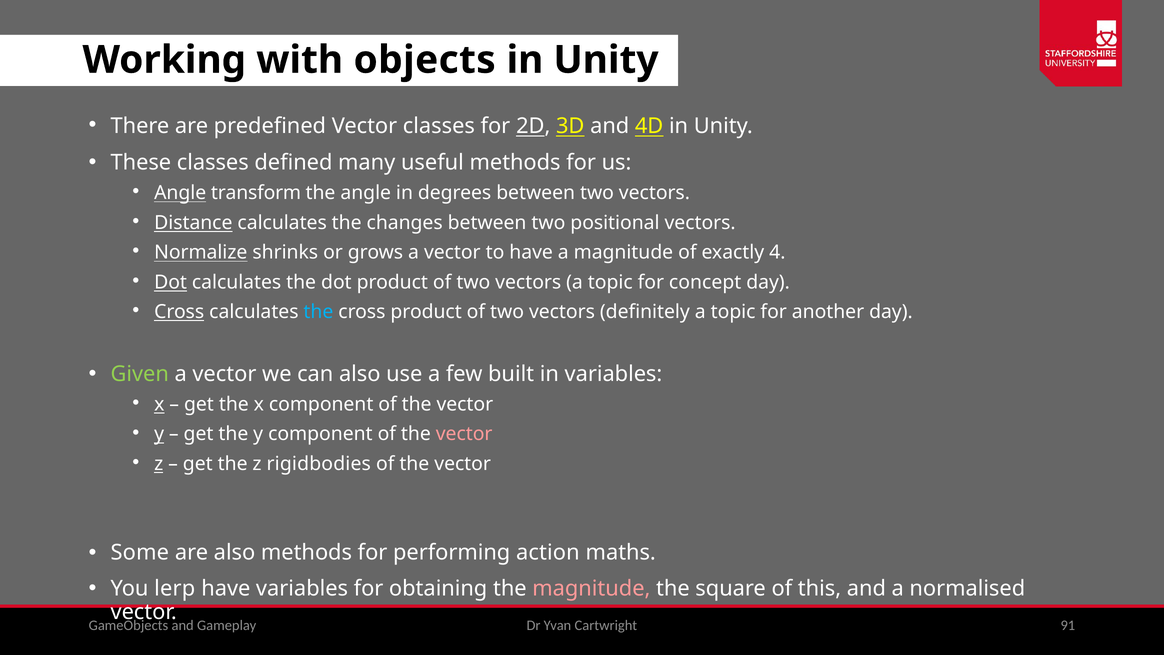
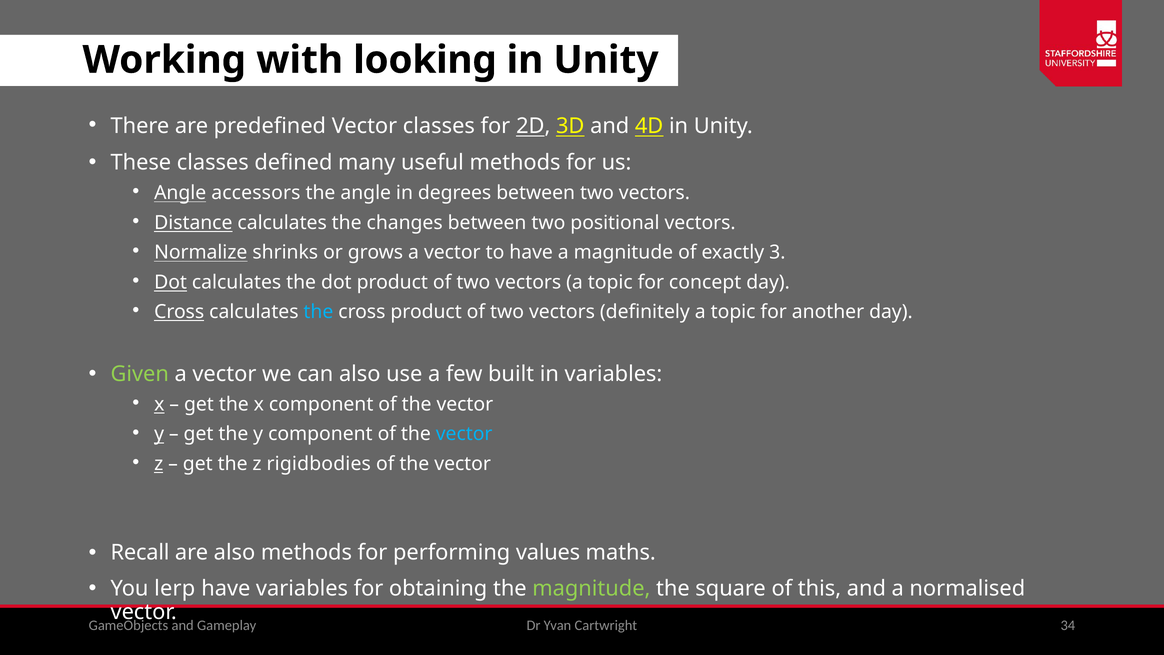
objects: objects -> looking
transform: transform -> accessors
4: 4 -> 3
vector at (464, 434) colour: pink -> light blue
Some: Some -> Recall
action: action -> values
magnitude at (591, 588) colour: pink -> light green
91: 91 -> 34
